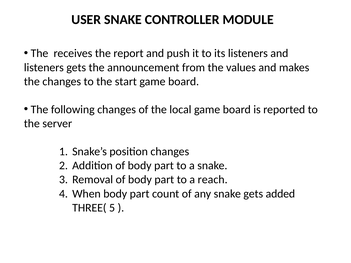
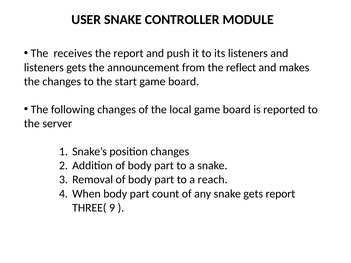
values: values -> reflect
gets added: added -> report
5: 5 -> 9
